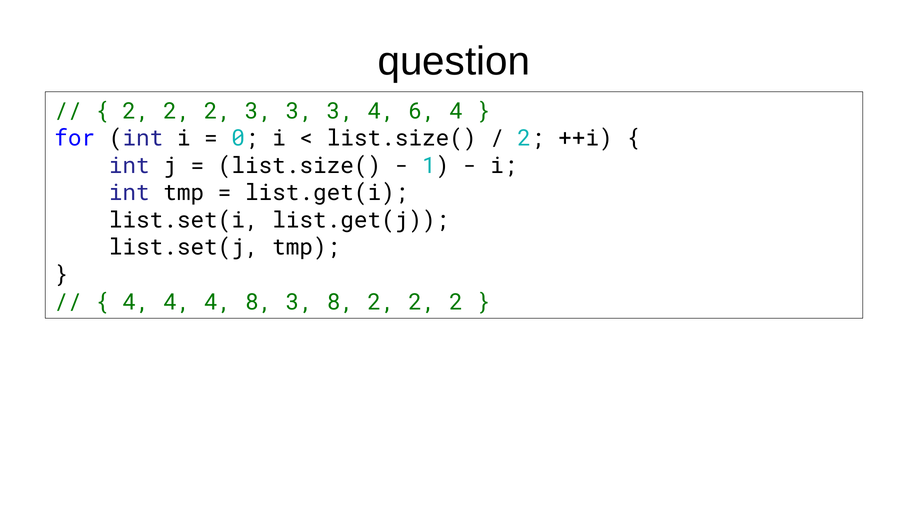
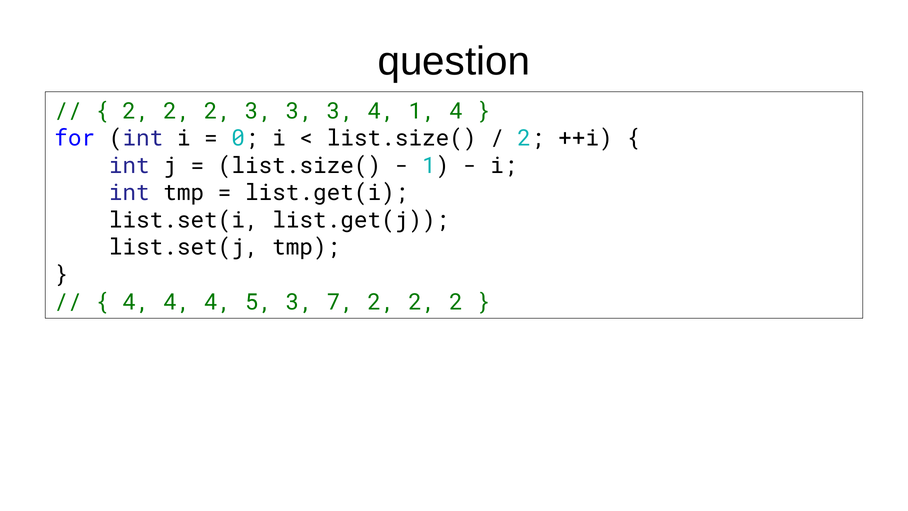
4 6: 6 -> 1
4 8: 8 -> 5
3 8: 8 -> 7
